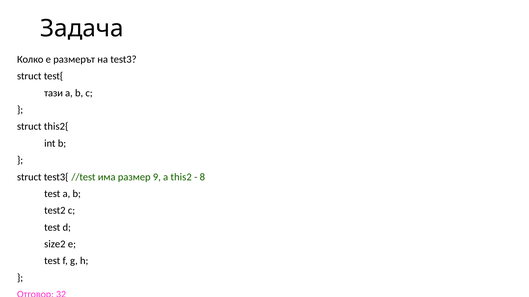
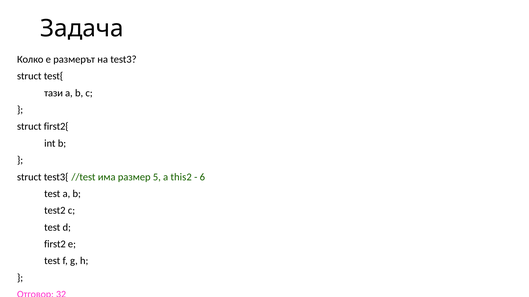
this2{: this2{ -> first2{
9: 9 -> 5
8: 8 -> 6
size2: size2 -> first2
